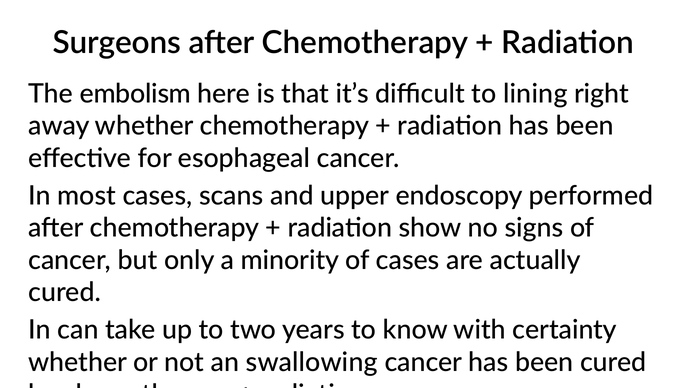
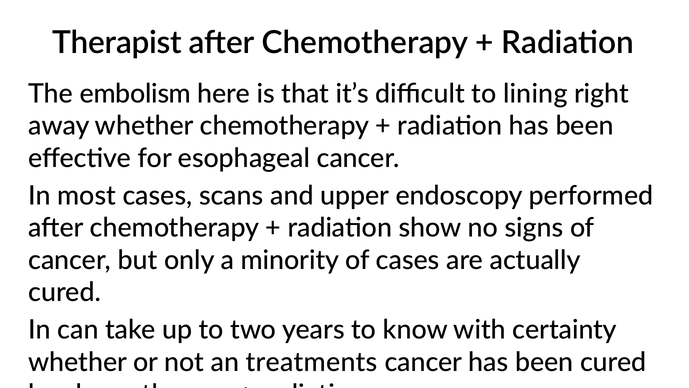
Surgeons: Surgeons -> Therapist
swallowing: swallowing -> treatments
